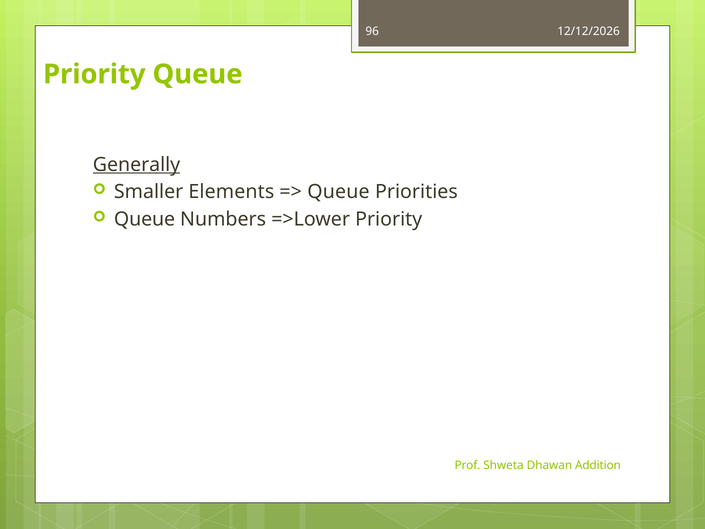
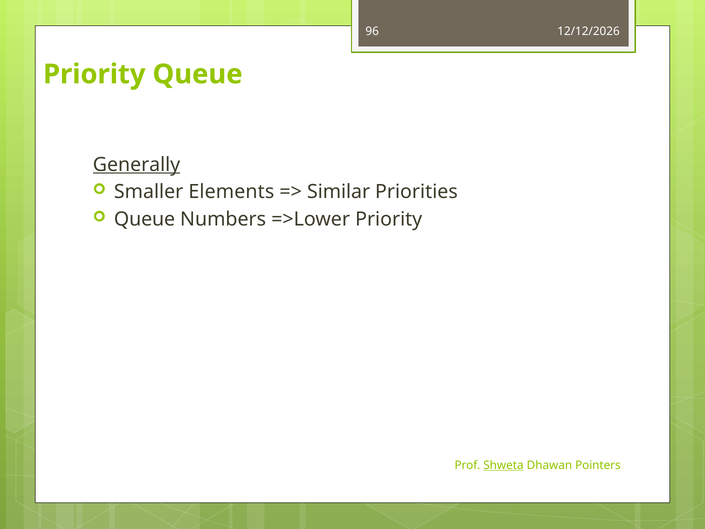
Queue at (338, 192): Queue -> Similar
Shweta underline: none -> present
Addition: Addition -> Pointers
